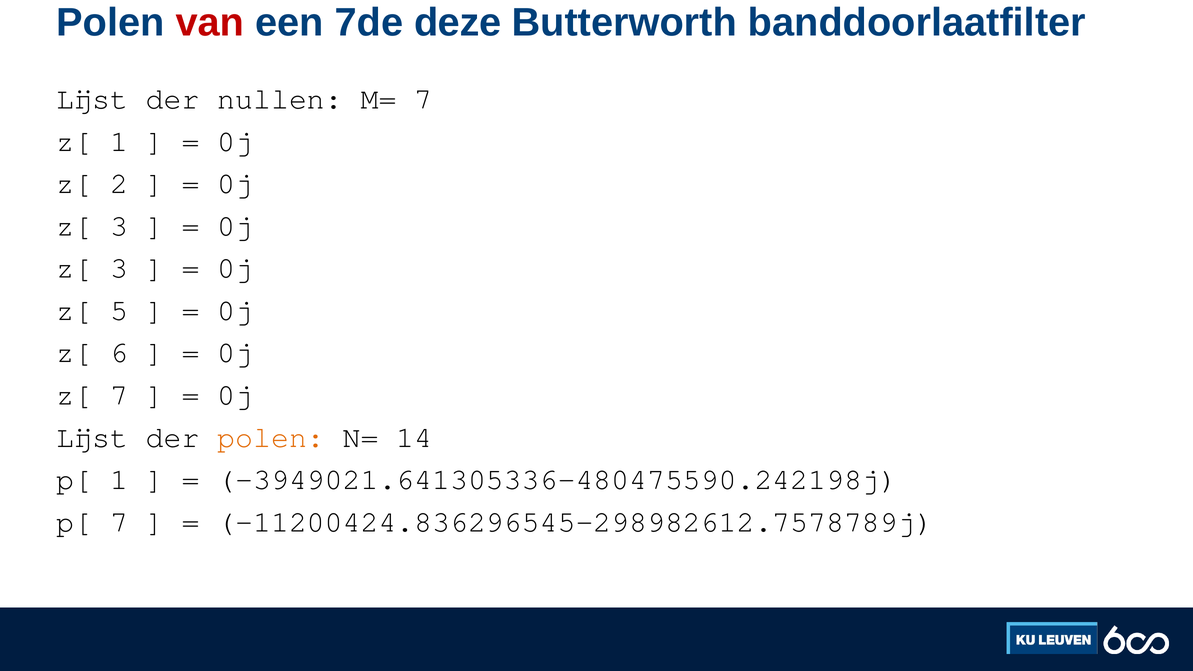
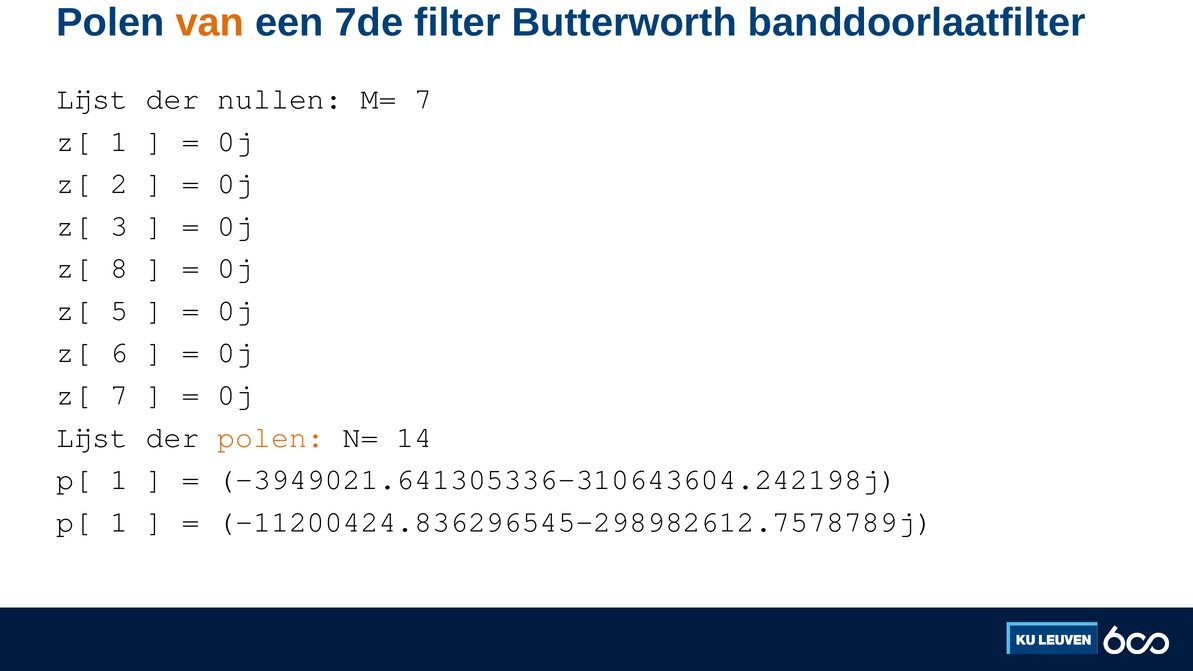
van colour: red -> orange
deze: deze -> filter
3 at (119, 268): 3 -> 8
-3949021.641305336-480475590.242198j: -3949021.641305336-480475590.242198j -> -3949021.641305336-310643604.242198j
7 at (119, 522): 7 -> 1
